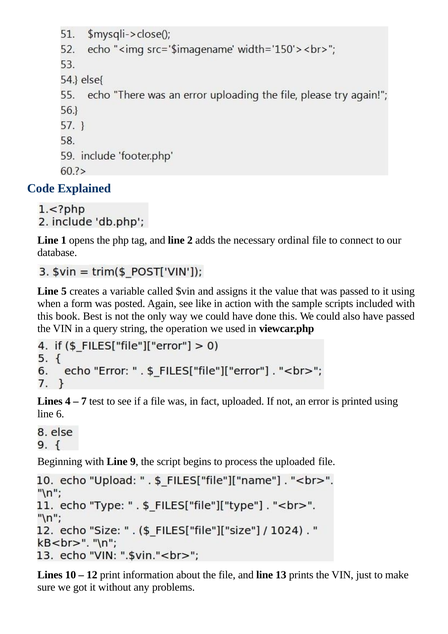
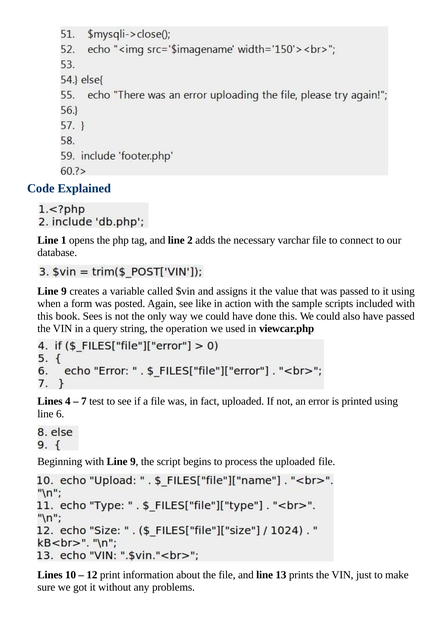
ordinal: ordinal -> varchar
5 at (64, 291): 5 -> 9
Best: Best -> Sees
